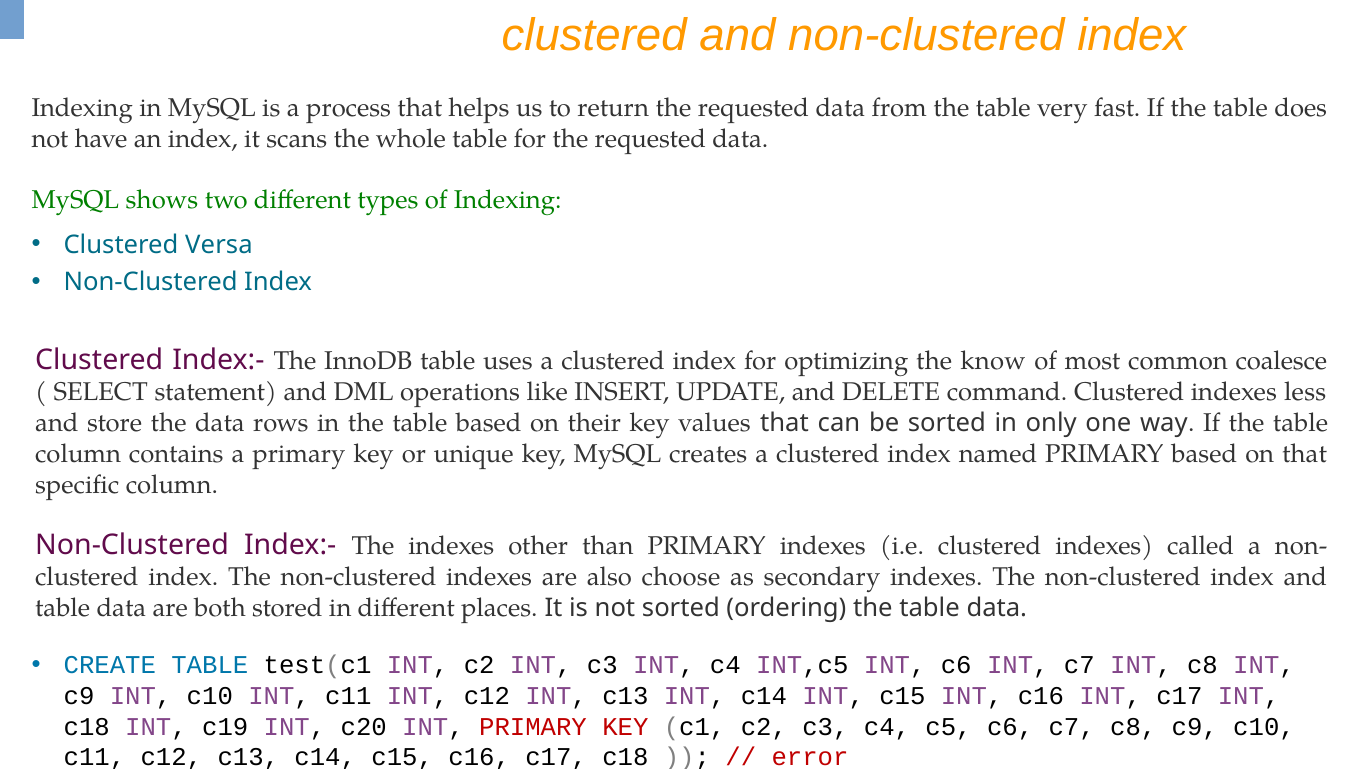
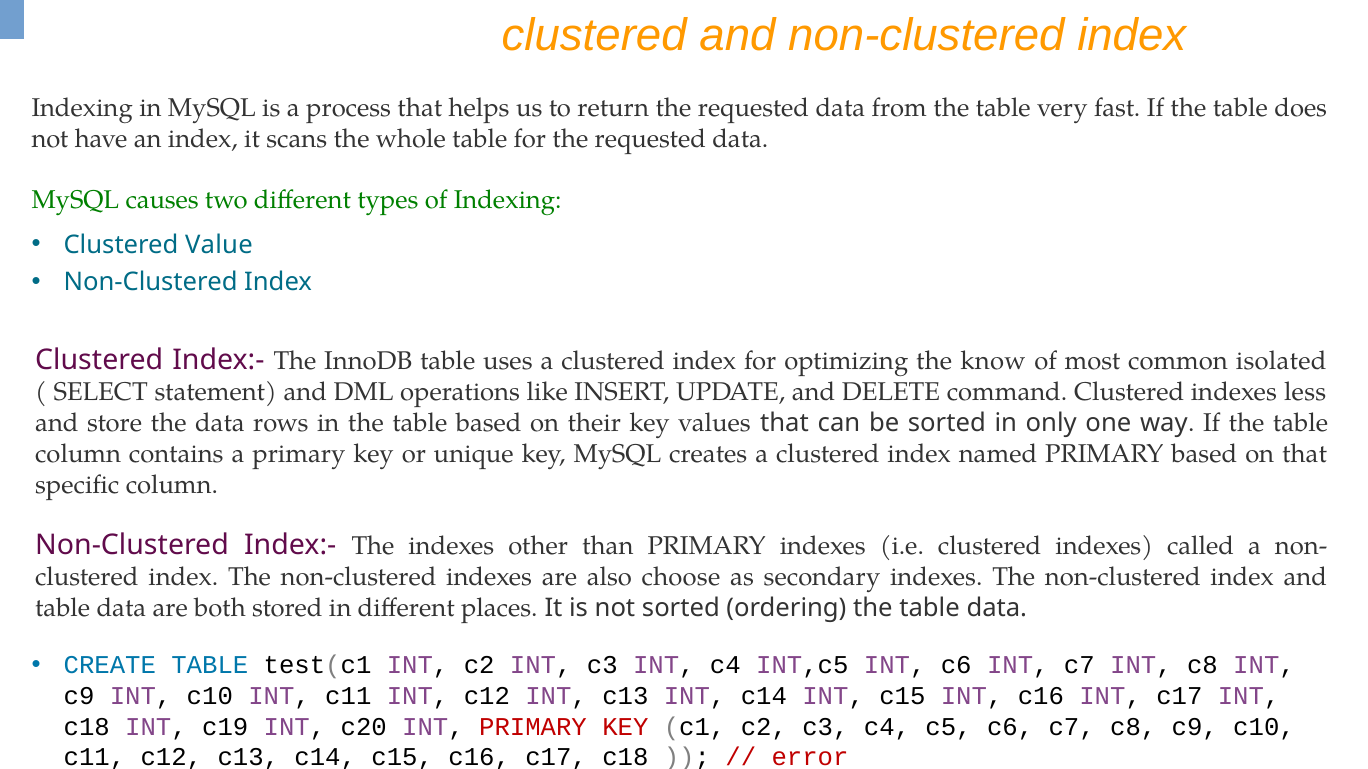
shows: shows -> causes
Versa: Versa -> Value
coalesce: coalesce -> isolated
